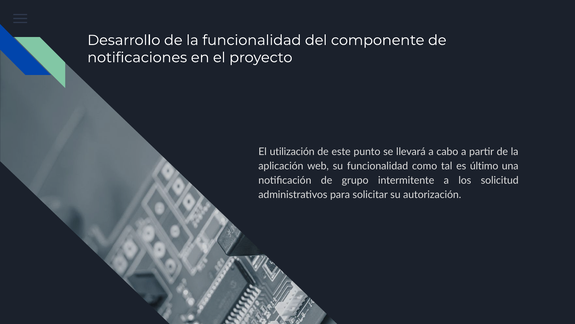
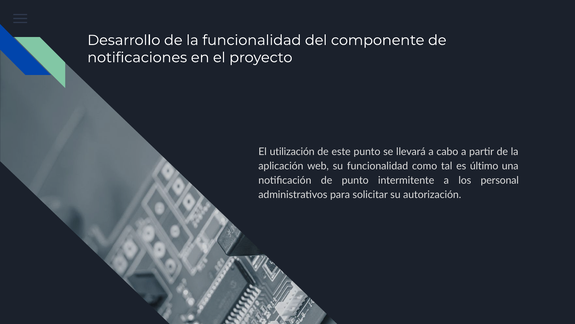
de grupo: grupo -> punto
solicitud: solicitud -> personal
